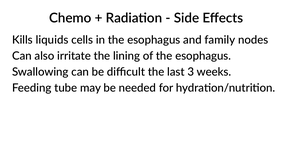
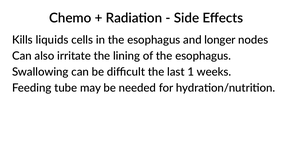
family: family -> longer
3: 3 -> 1
